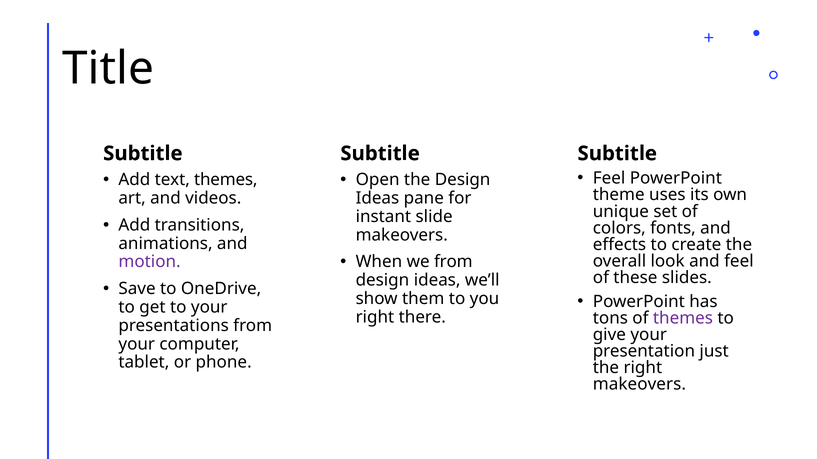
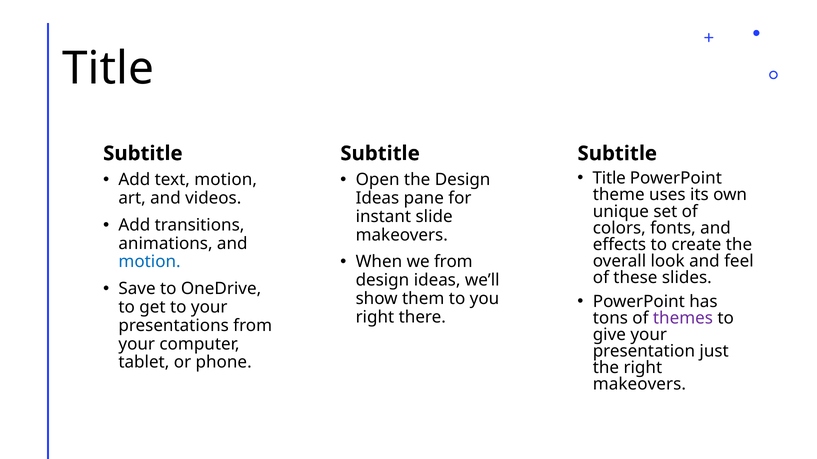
Feel at (609, 179): Feel -> Title
text themes: themes -> motion
motion at (150, 262) colour: purple -> blue
